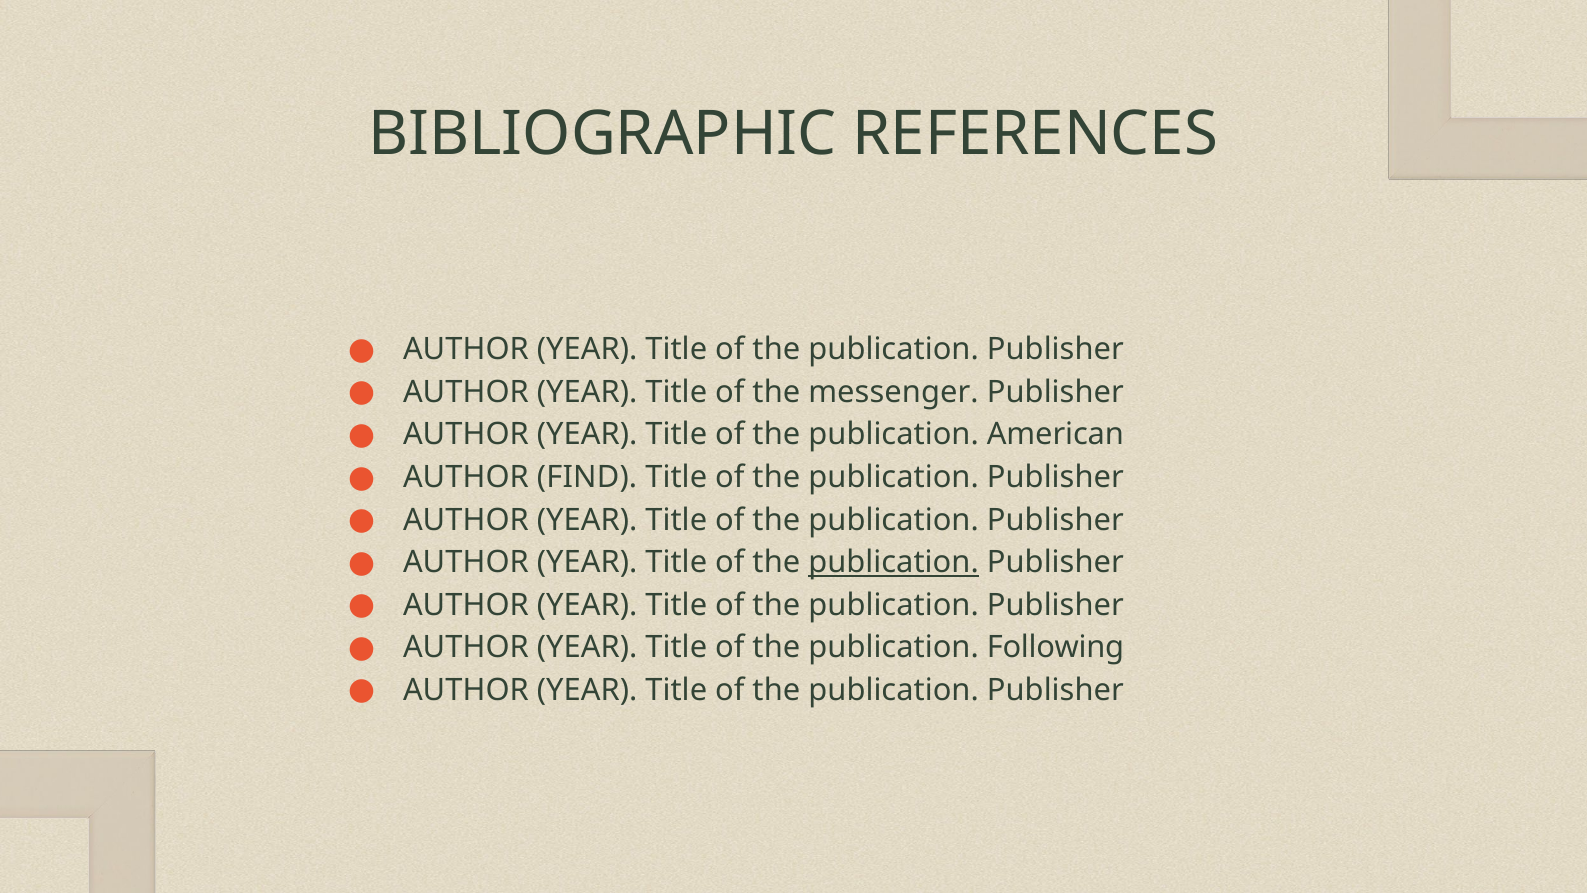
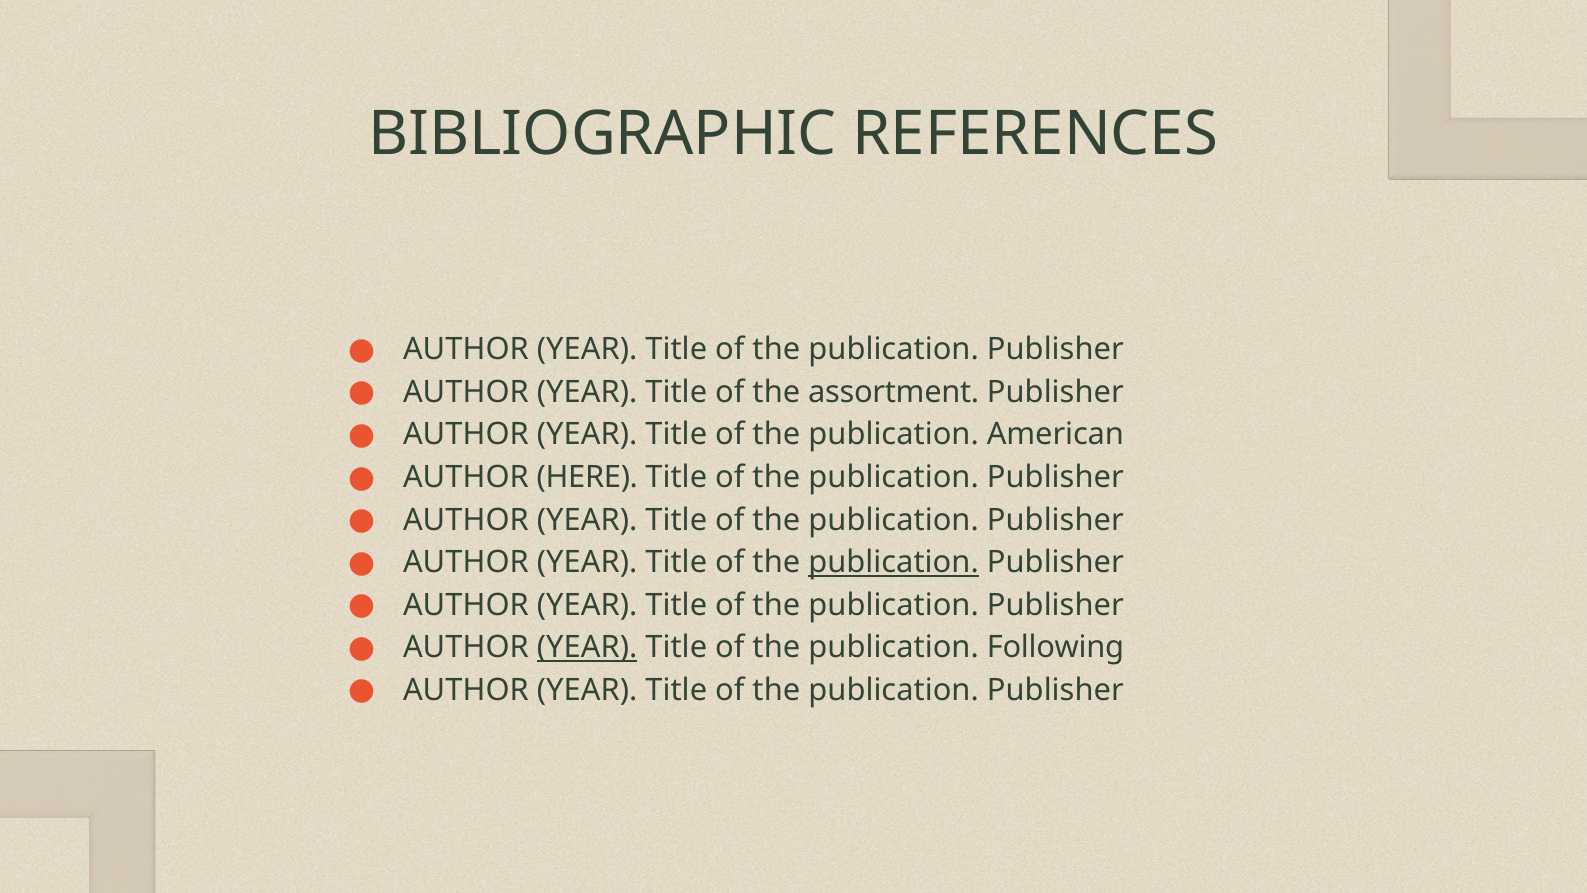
messenger: messenger -> assortment
FIND: FIND -> HERE
YEAR at (587, 647) underline: none -> present
